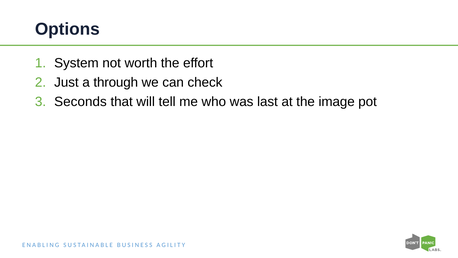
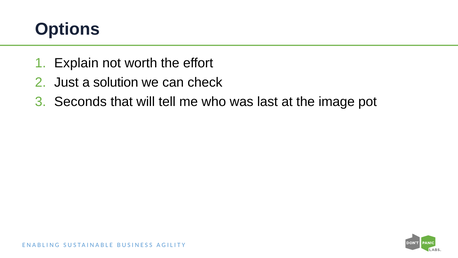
System: System -> Explain
through: through -> solution
